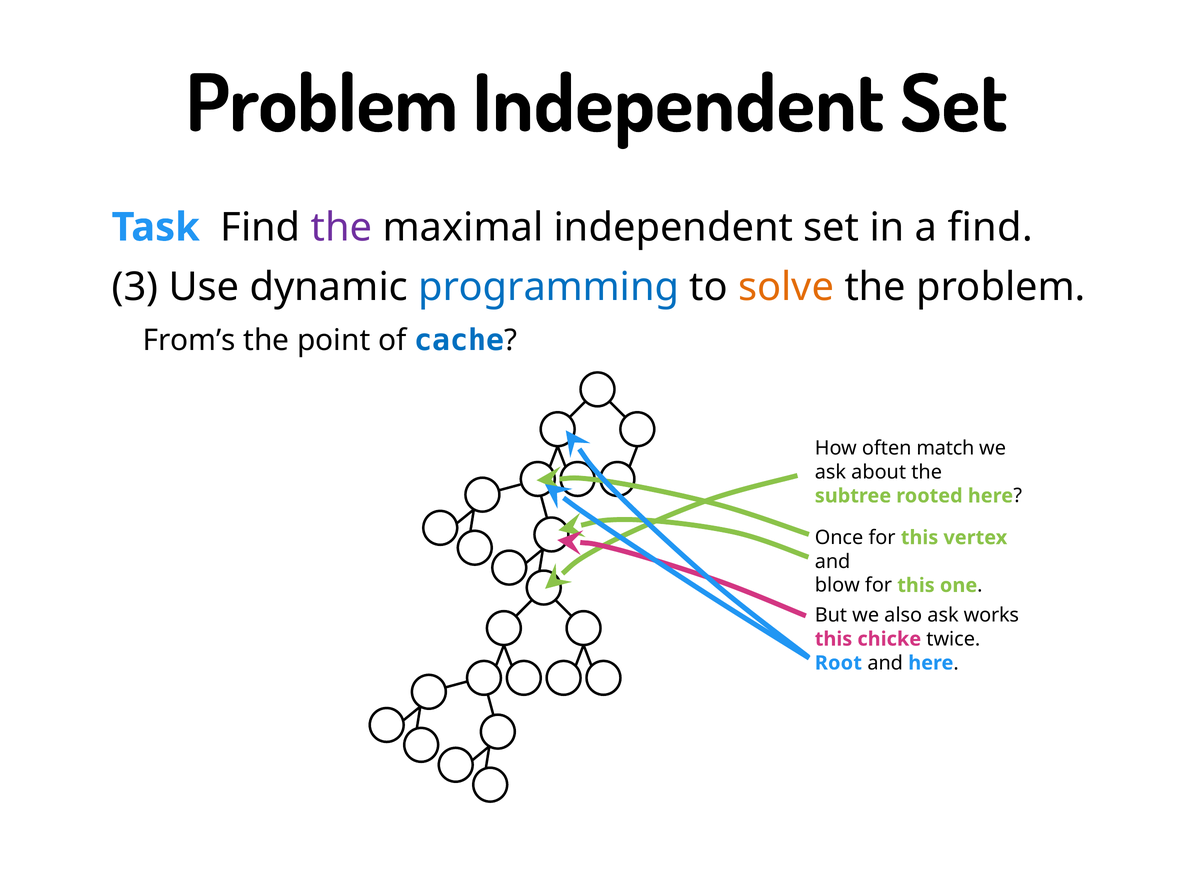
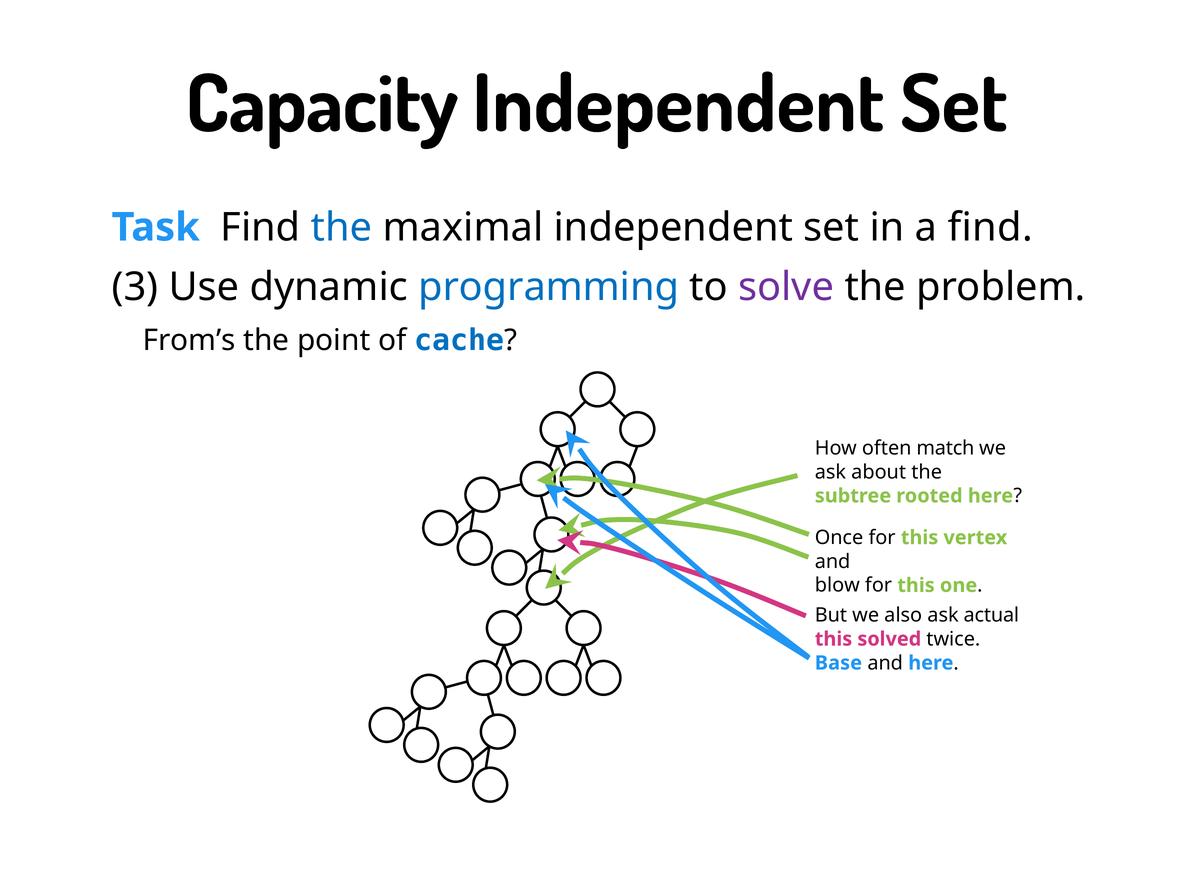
Problem at (322, 105): Problem -> Capacity
the at (342, 227) colour: purple -> blue
solve colour: orange -> purple
works: works -> actual
chicke: chicke -> solved
Root: Root -> Base
